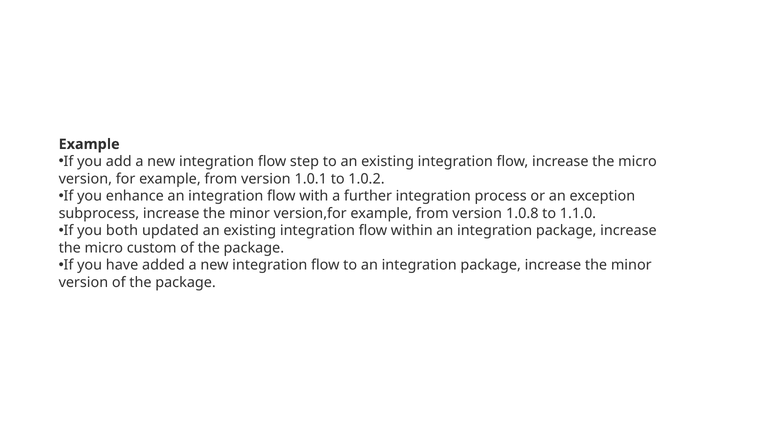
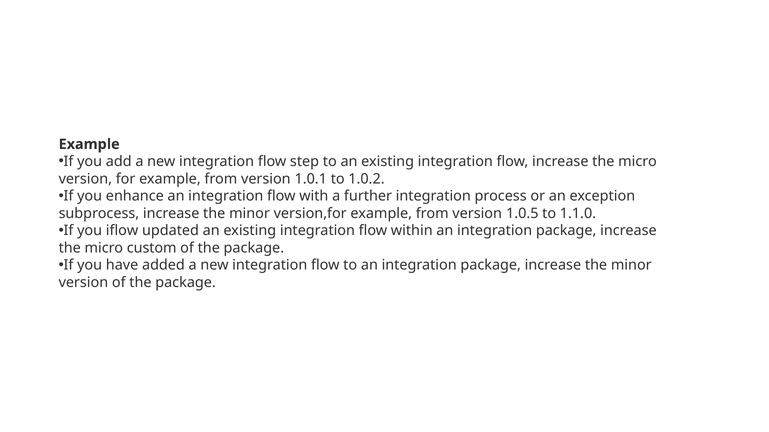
1.0.8: 1.0.8 -> 1.0.5
both: both -> iflow
